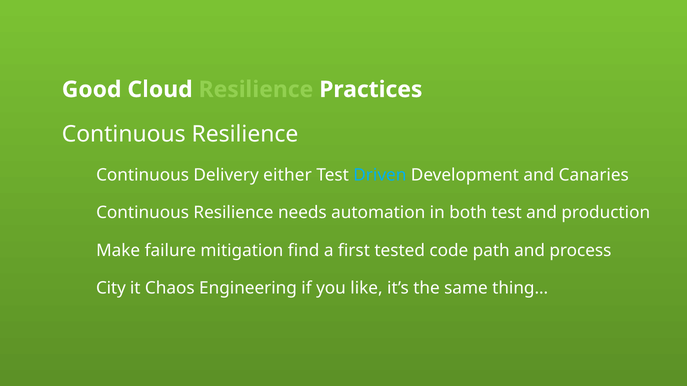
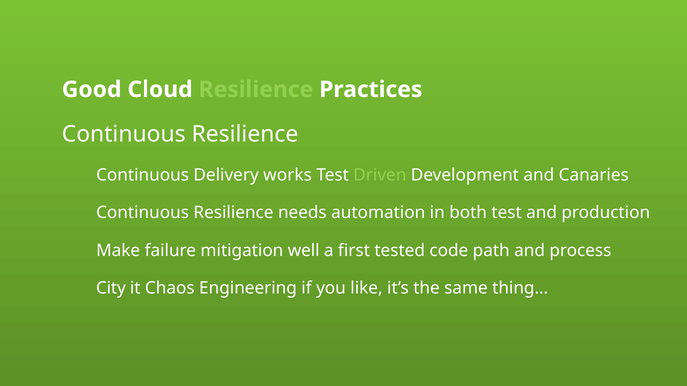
either: either -> works
Driven colour: light blue -> light green
find: find -> well
